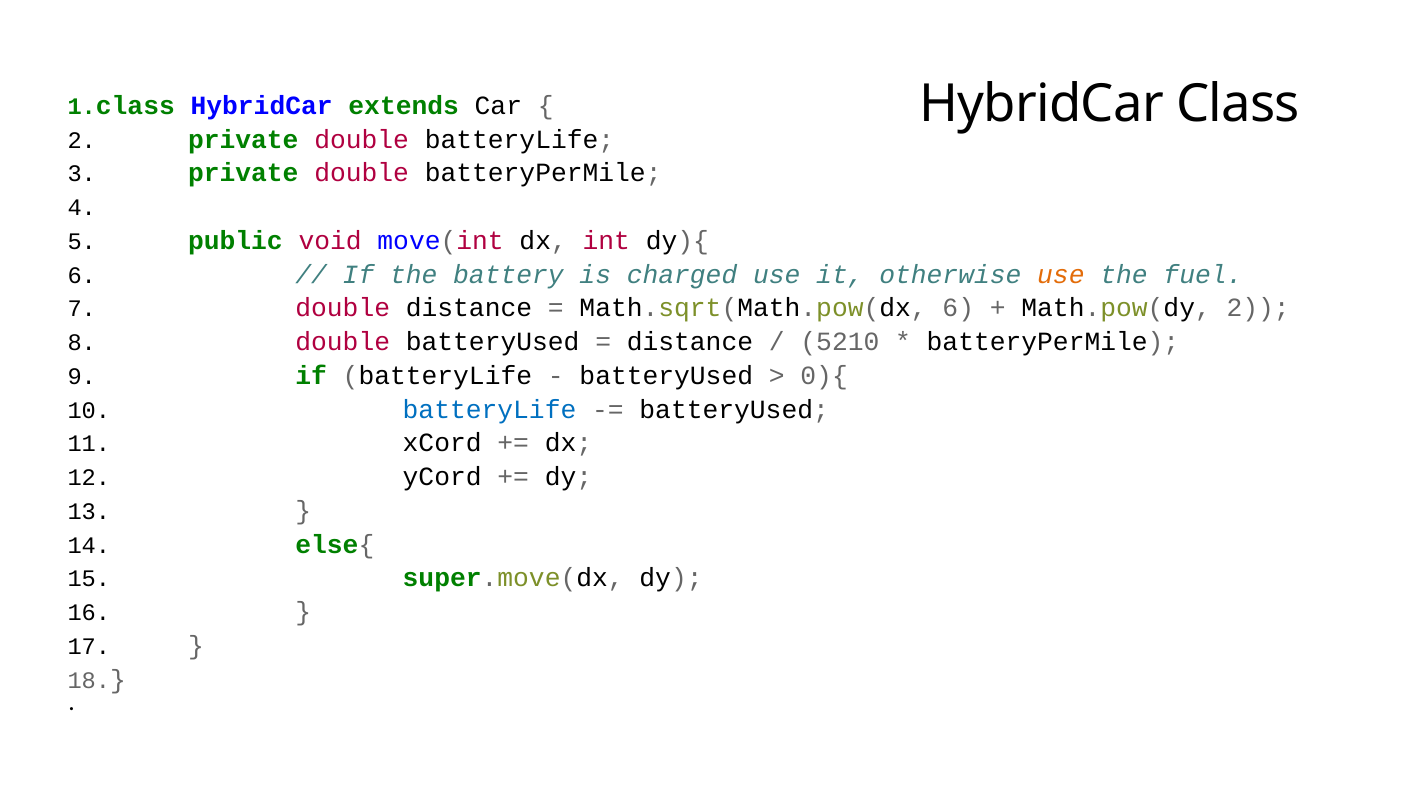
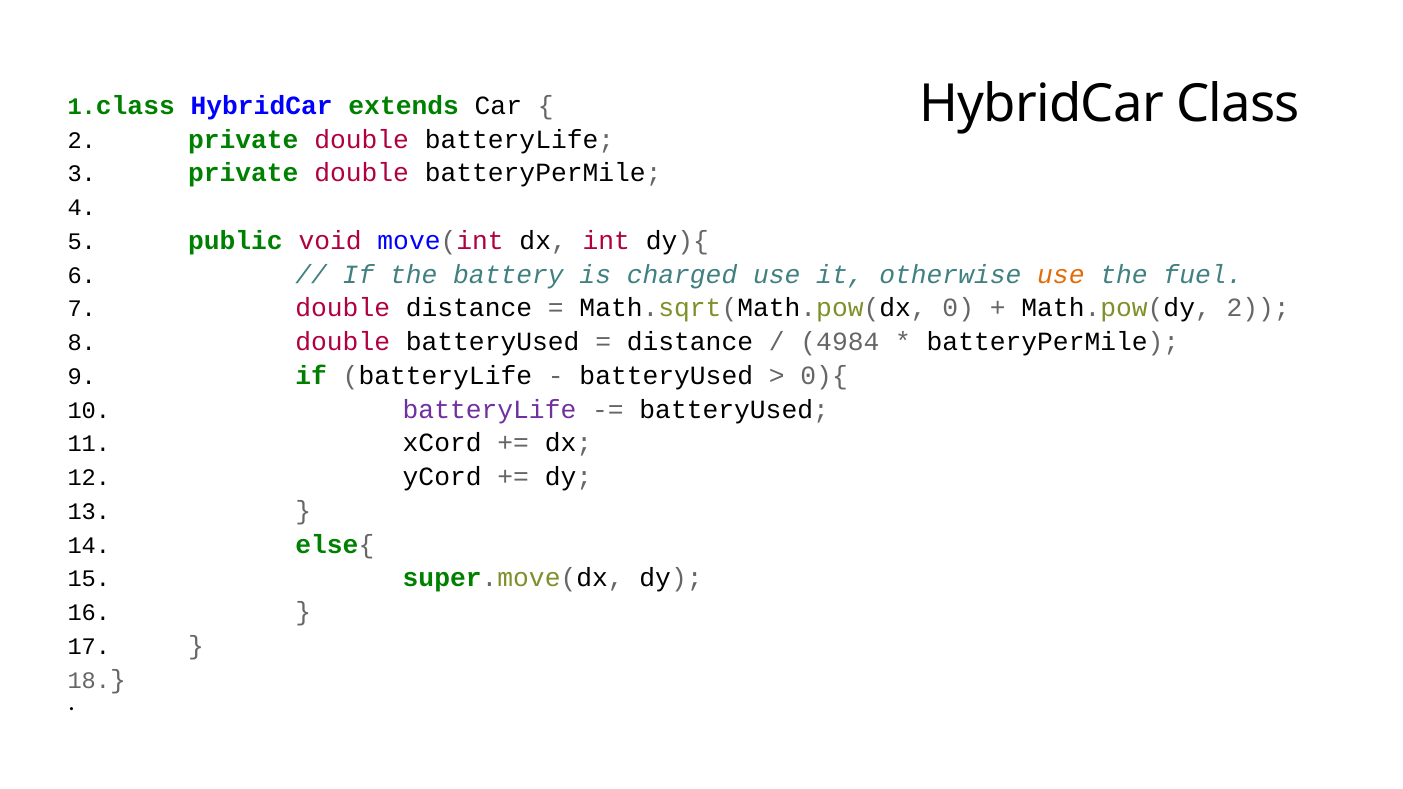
Math.sqrt(Math.pow(dx 6: 6 -> 0
5210: 5210 -> 4984
batteryLife at (490, 410) colour: blue -> purple
